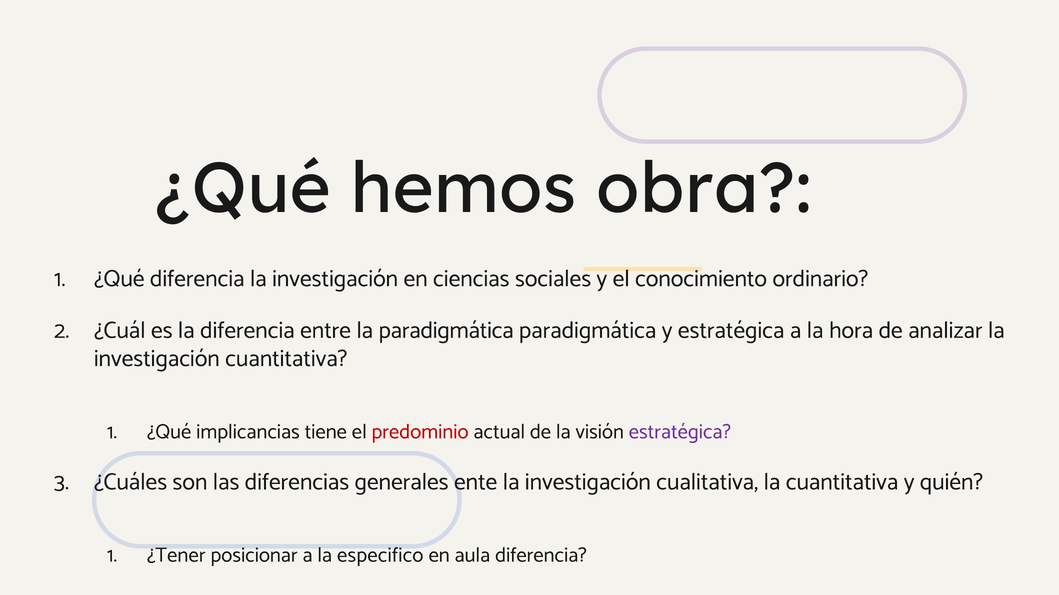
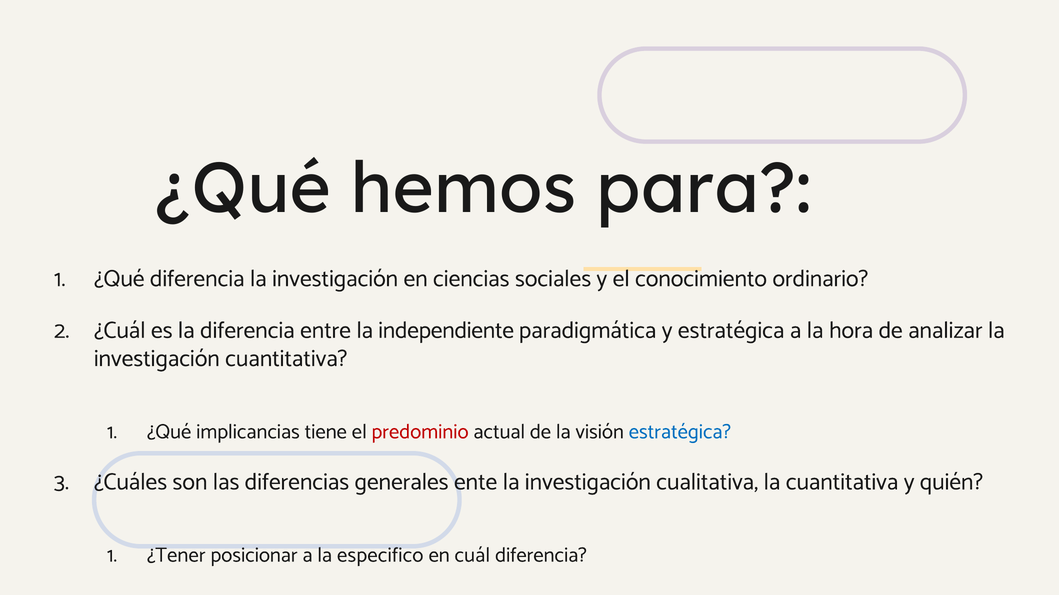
obra: obra -> para
la paradigmática: paradigmática -> independiente
estratégica at (680, 432) colour: purple -> blue
aula: aula -> cuál
